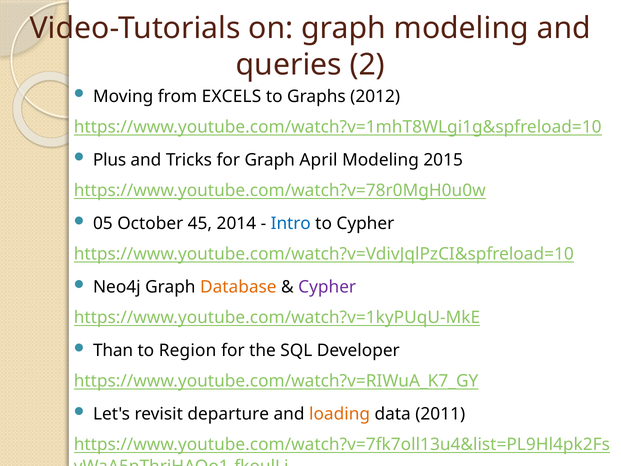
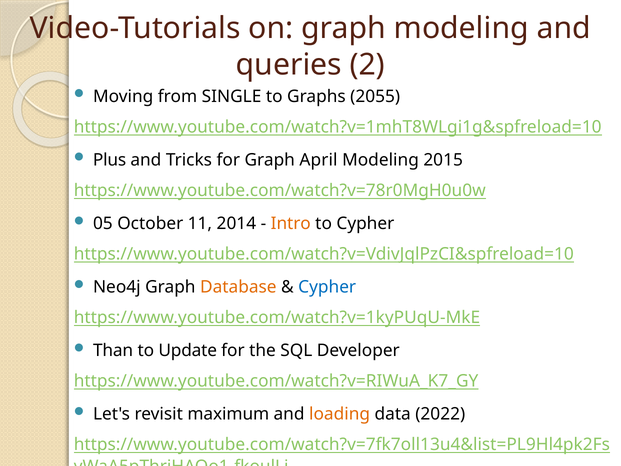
EXCELS: EXCELS -> SINGLE
2012: 2012 -> 2055
45: 45 -> 11
Intro colour: blue -> orange
Cypher at (327, 287) colour: purple -> blue
Region: Region -> Update
departure: departure -> maximum
2011: 2011 -> 2022
